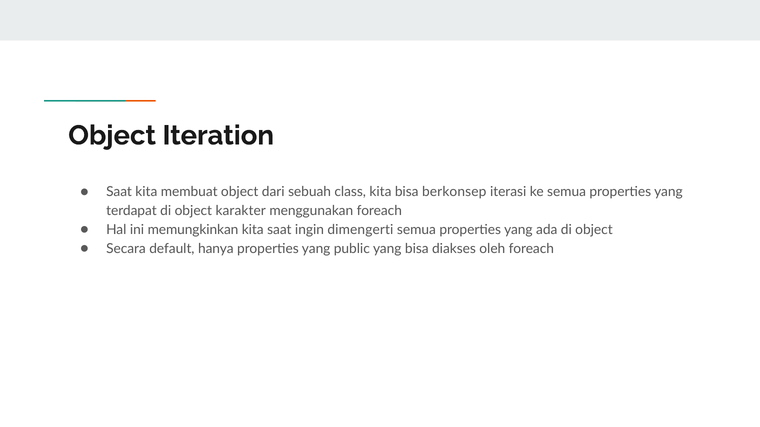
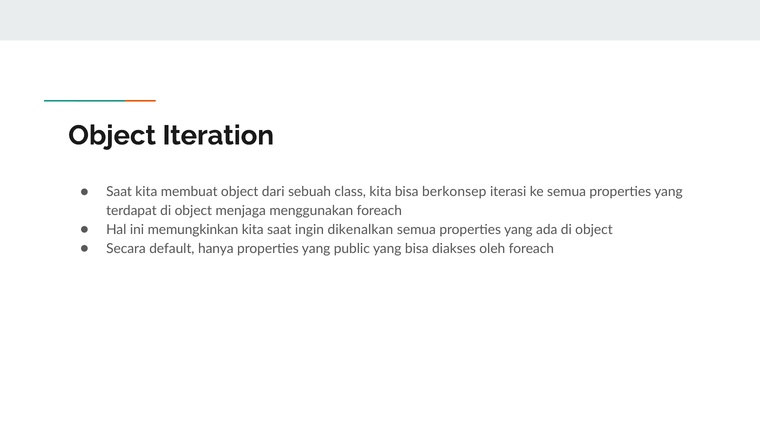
karakter: karakter -> menjaga
dimengerti: dimengerti -> dikenalkan
